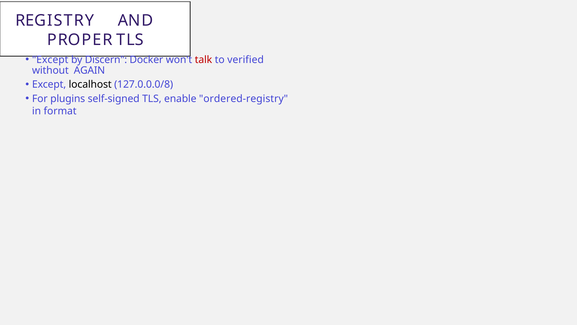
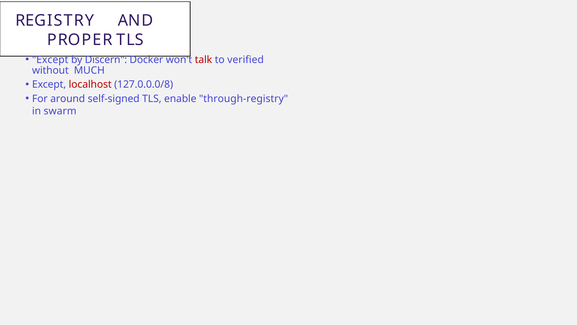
AGAIN: AGAIN -> MUCH
localhost colour: black -> red
plugins: plugins -> around
ordered-registry: ordered-registry -> through-registry
format: format -> swarm
